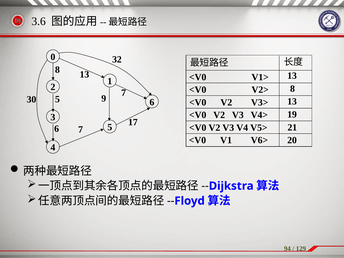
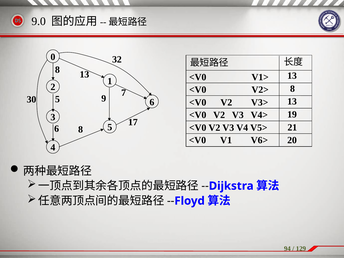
3.6: 3.6 -> 9.0
6 7: 7 -> 8
